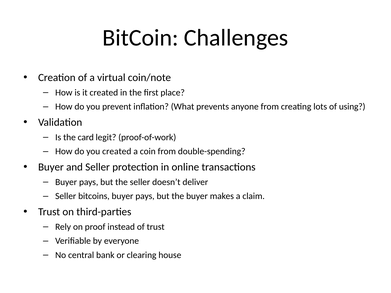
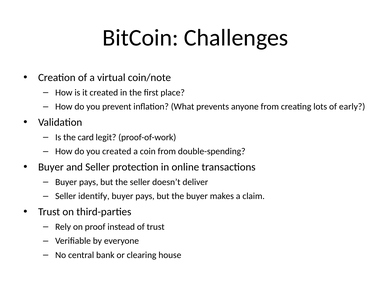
using: using -> early
bitcoins: bitcoins -> identify
